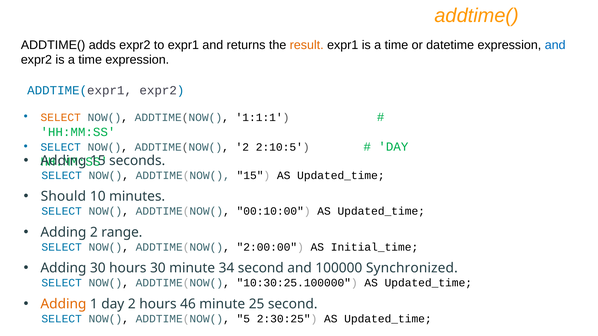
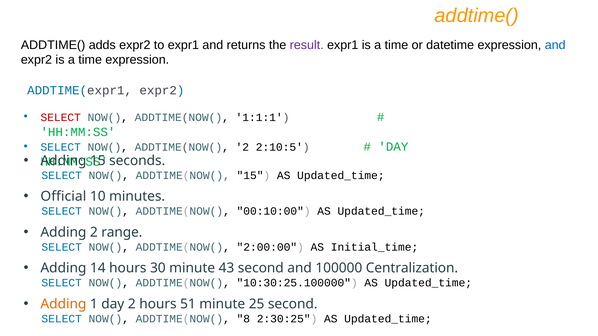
result colour: orange -> purple
SELECT at (61, 118) colour: orange -> red
Should: Should -> Official
Adding 30: 30 -> 14
34: 34 -> 43
Synchronized: Synchronized -> Centralization
46: 46 -> 51
5: 5 -> 8
